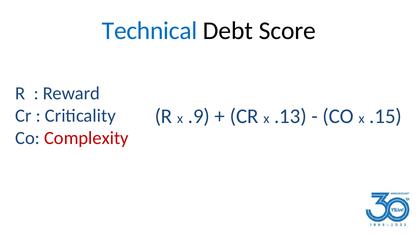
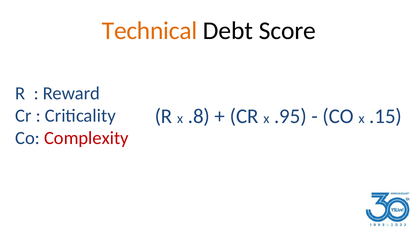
Technical colour: blue -> orange
.9: .9 -> .8
.13: .13 -> .95
